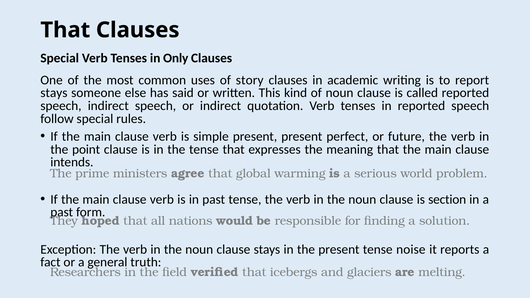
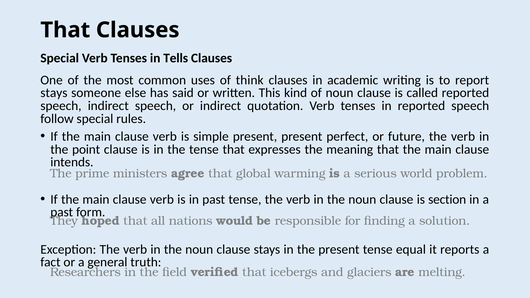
Only: Only -> Tells
story: story -> think
noise: noise -> equal
